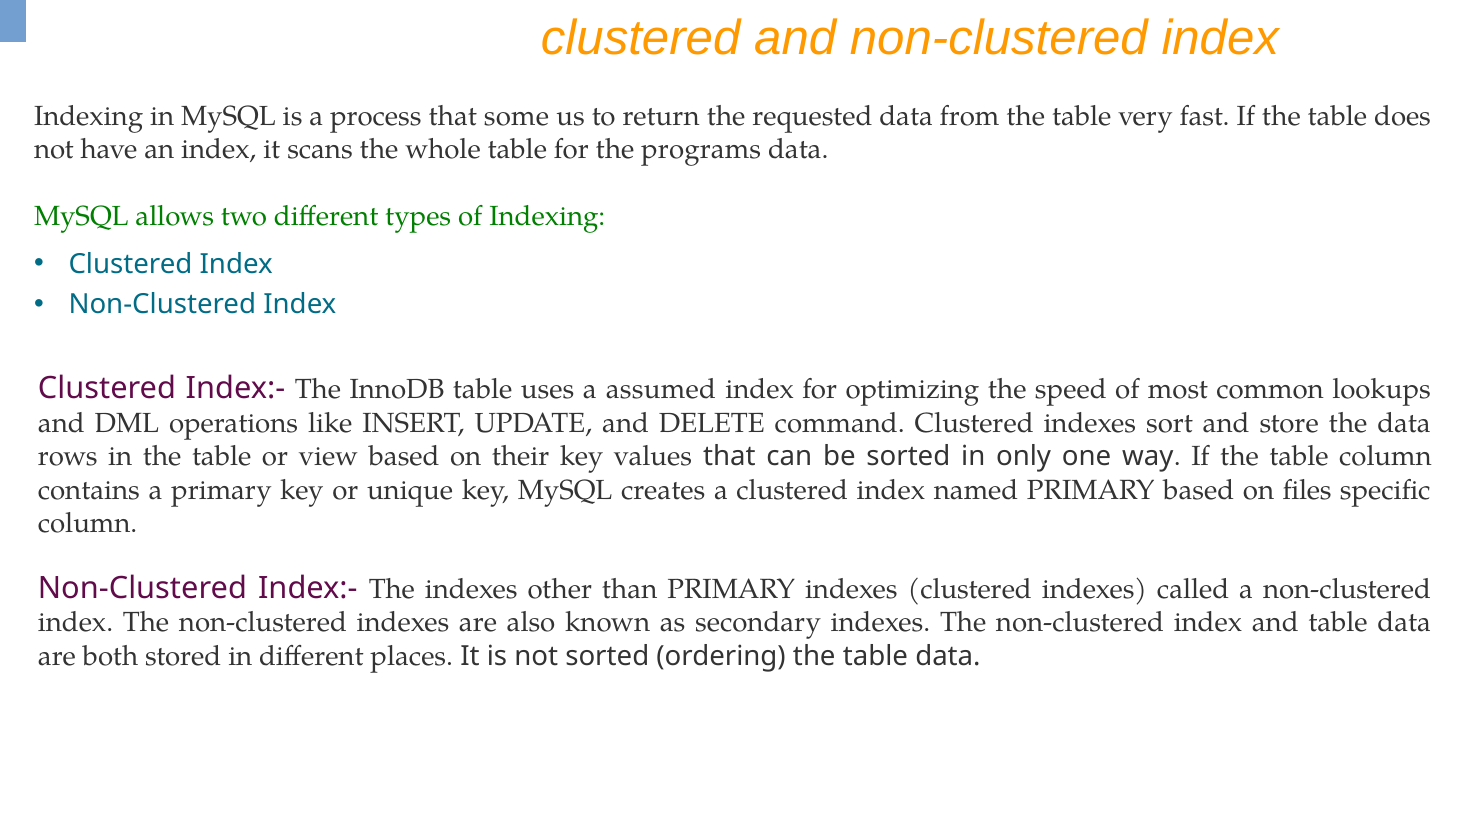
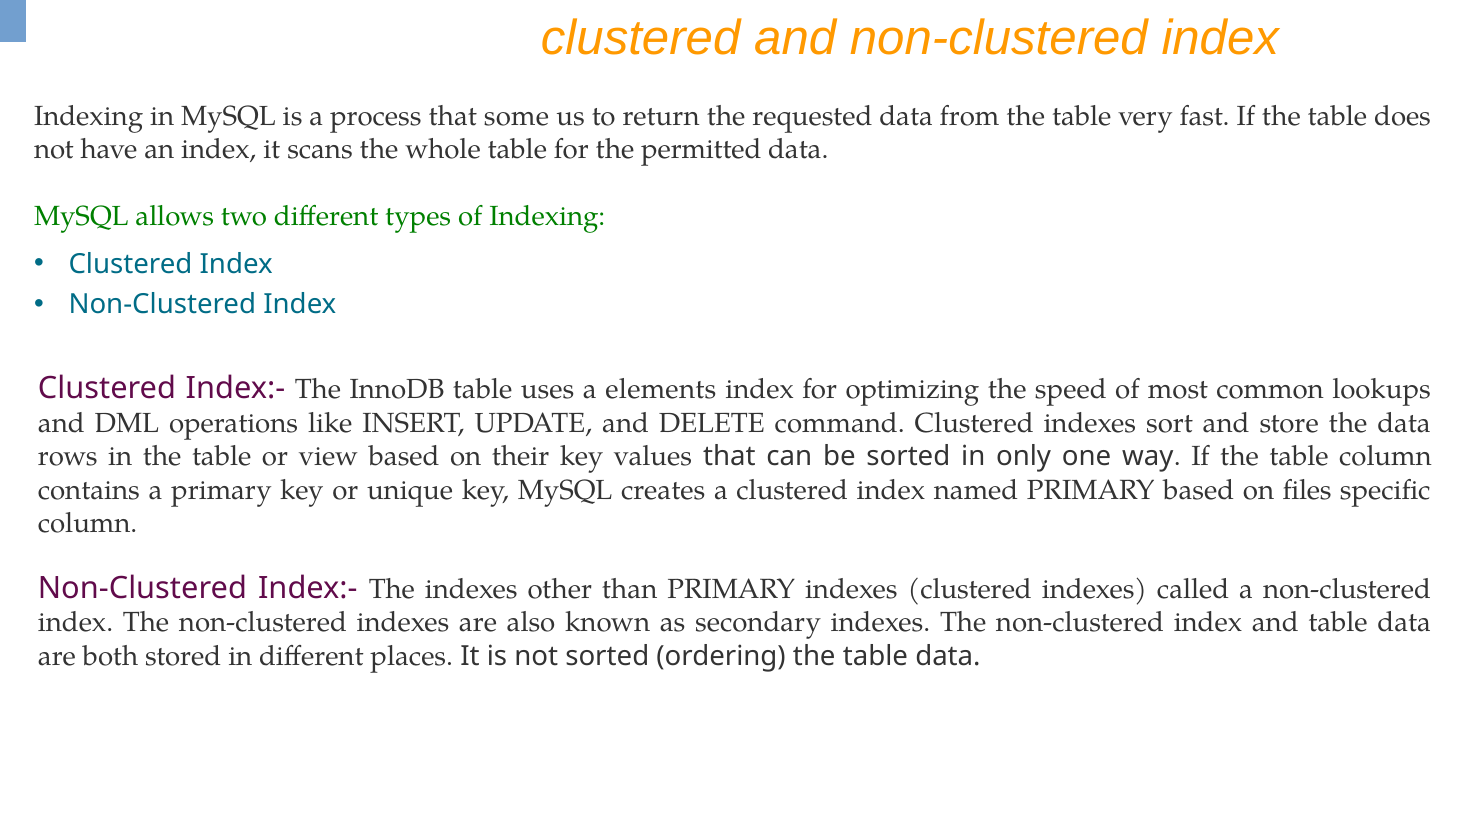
programs: programs -> permitted
assumed: assumed -> elements
